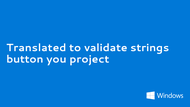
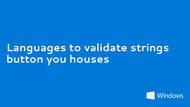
Translated: Translated -> Languages
project: project -> houses
